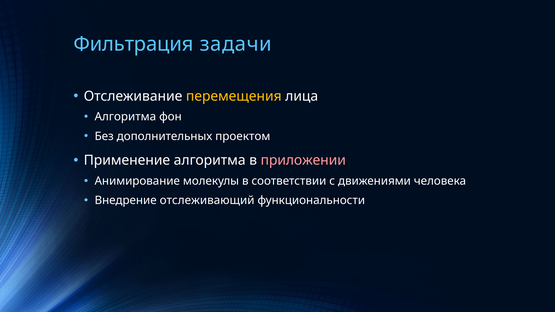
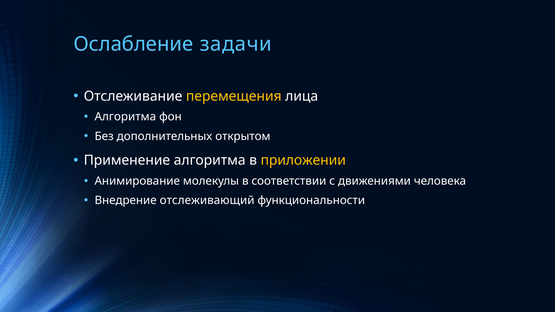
Фильтрация: Фильтрация -> Ослабление
проектом: проектом -> открытом
приложении colour: pink -> yellow
